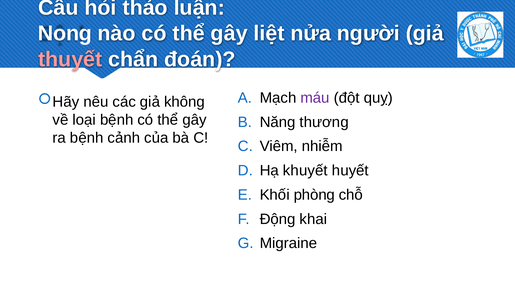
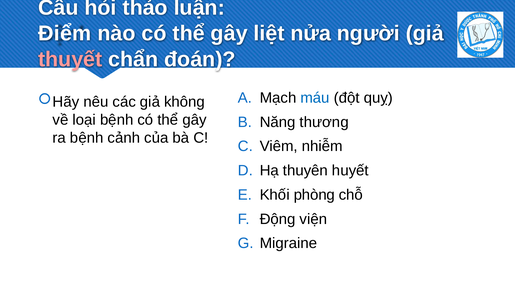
Nong: Nong -> Điểm
máu colour: purple -> blue
khuyết: khuyết -> thuyên
khai: khai -> viện
